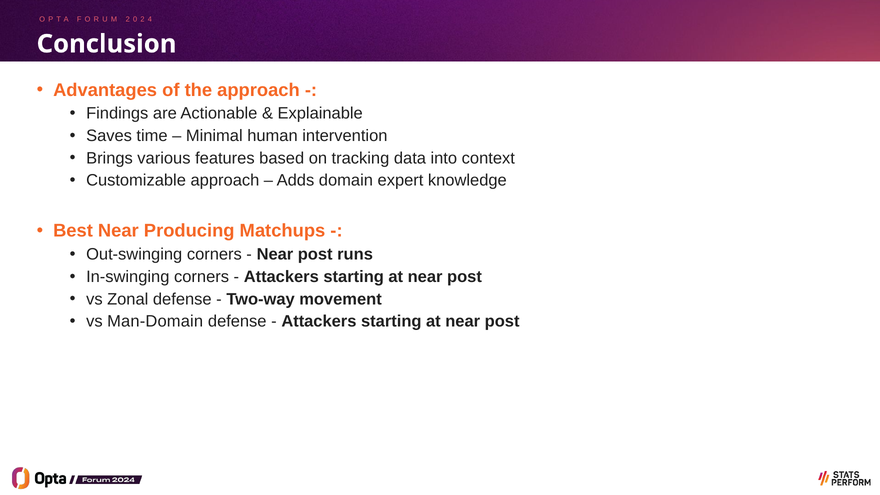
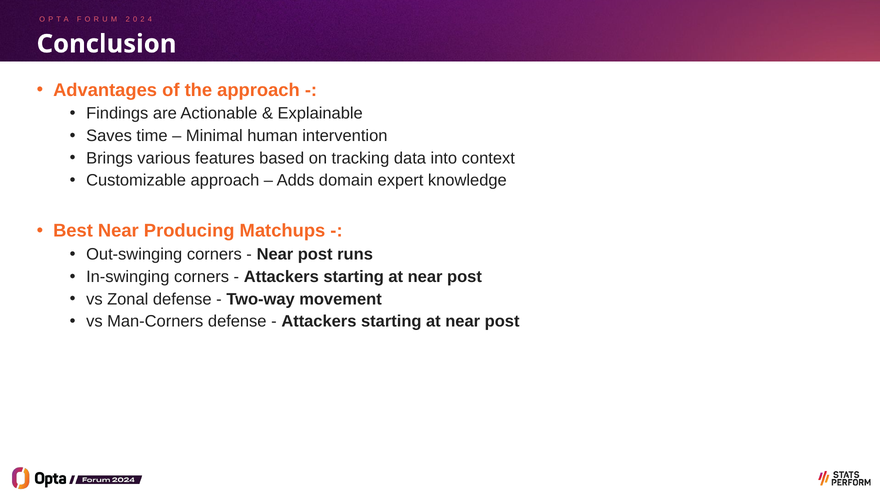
Man-Domain: Man-Domain -> Man-Corners
